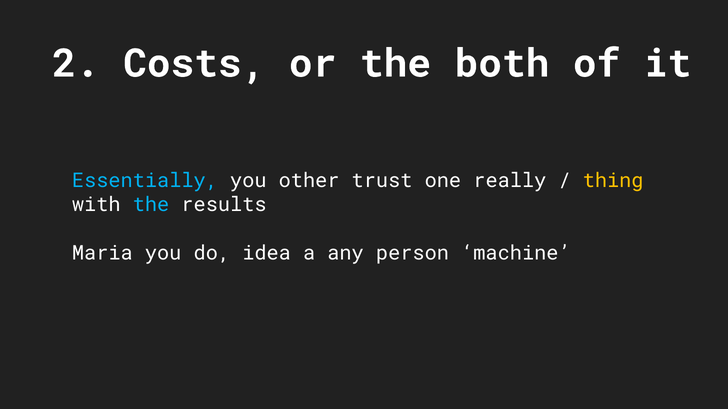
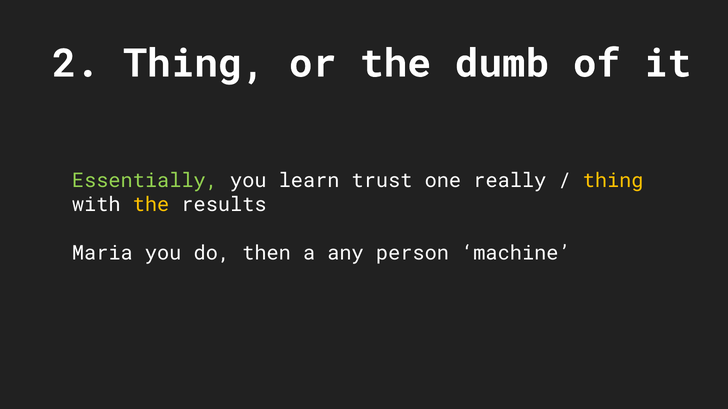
2 Costs: Costs -> Thing
both: both -> dumb
Essentially colour: light blue -> light green
other: other -> learn
the at (151, 205) colour: light blue -> yellow
idea: idea -> then
